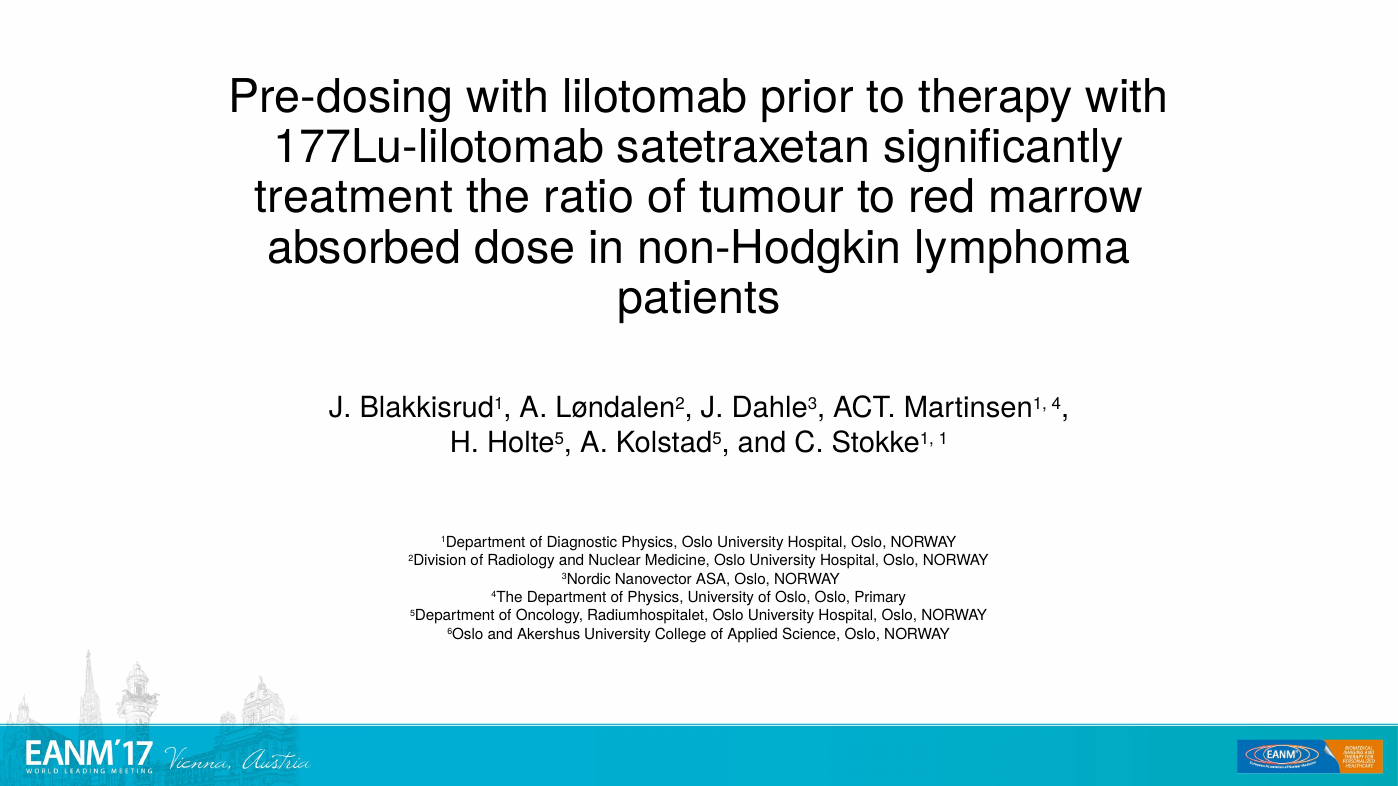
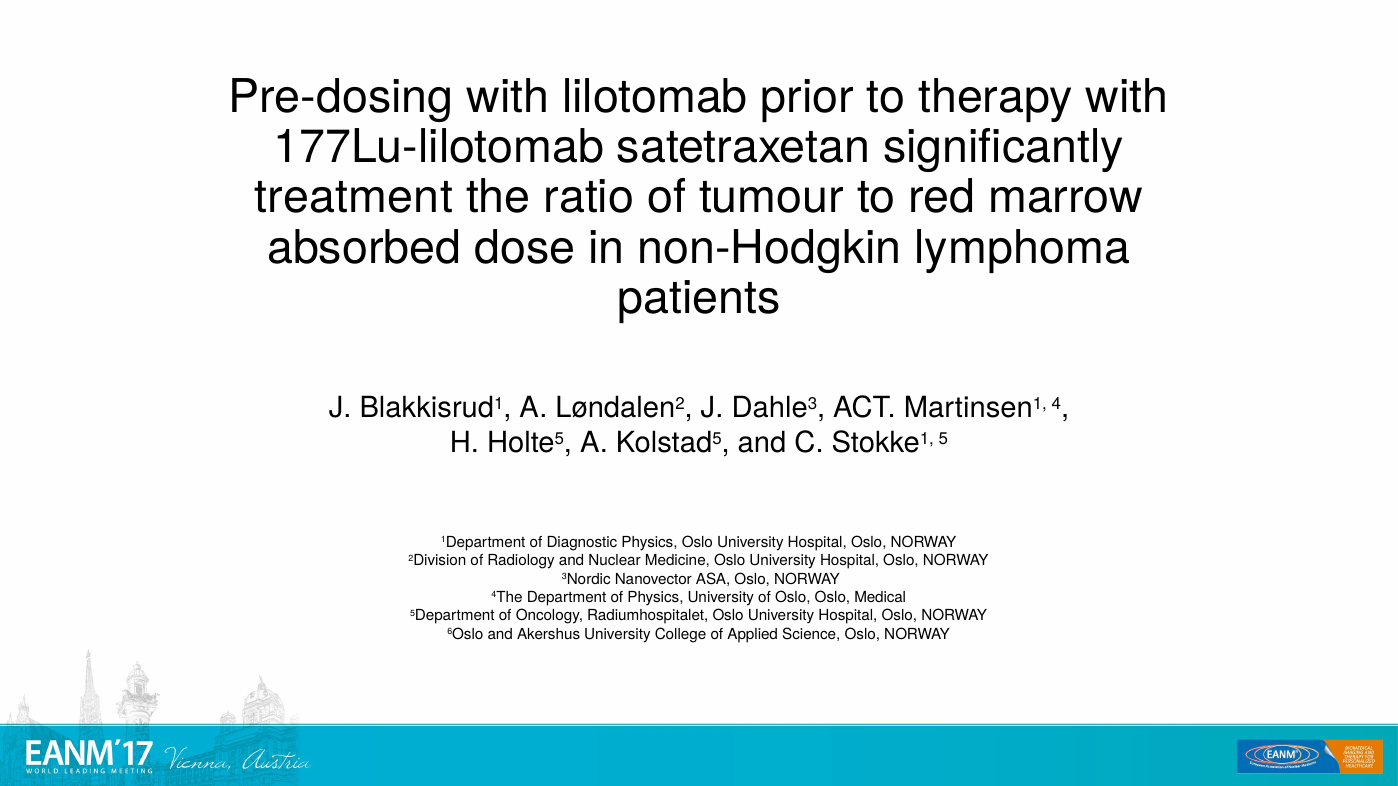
1: 1 -> 5
Primary: Primary -> Medical
